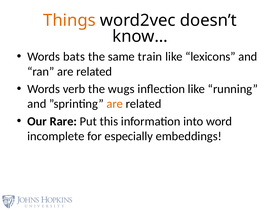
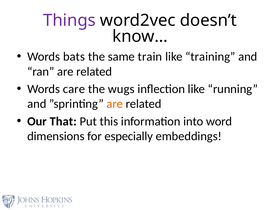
Things colour: orange -> purple
lexicons: lexicons -> training
verb: verb -> care
Rare: Rare -> That
incomplete: incomplete -> dimensions
